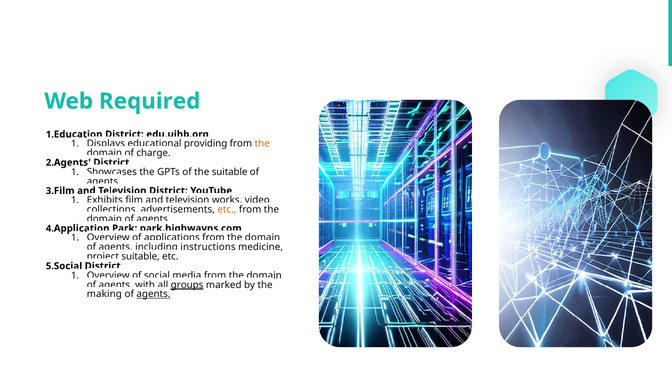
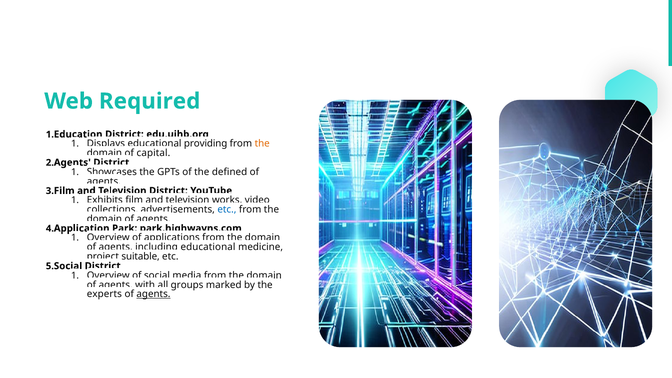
charge: charge -> capital
the suitable: suitable -> defined
etc at (227, 210) colour: orange -> blue
instructions at (208, 247): instructions -> educational
groups underline: present -> none
making: making -> experts
